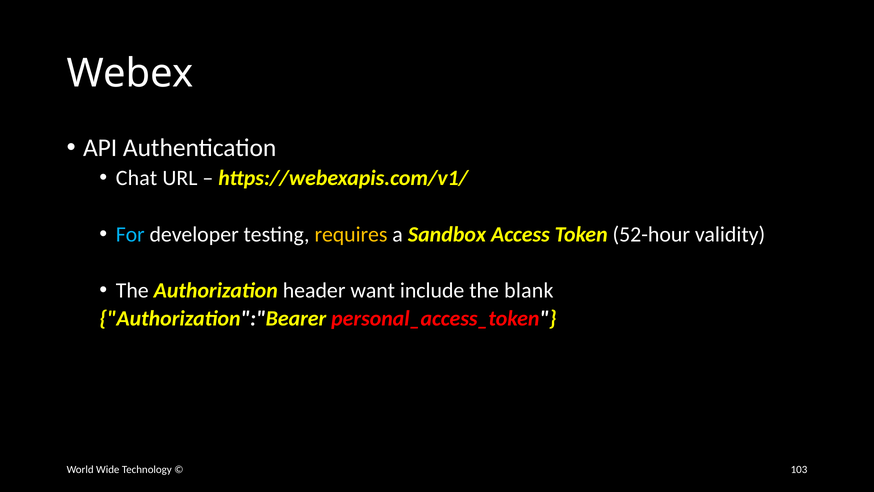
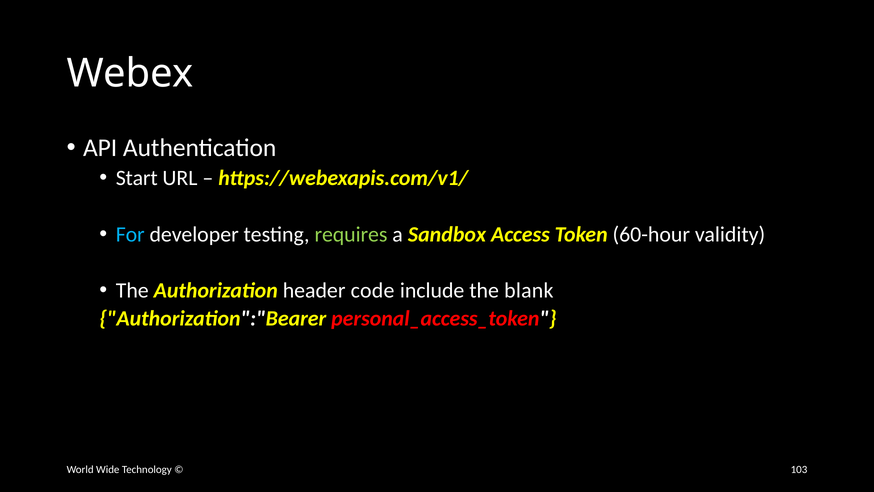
Chat: Chat -> Start
requires colour: yellow -> light green
52-hour: 52-hour -> 60-hour
want: want -> code
